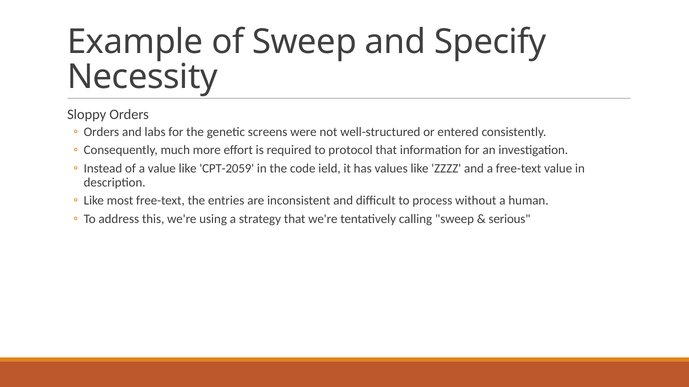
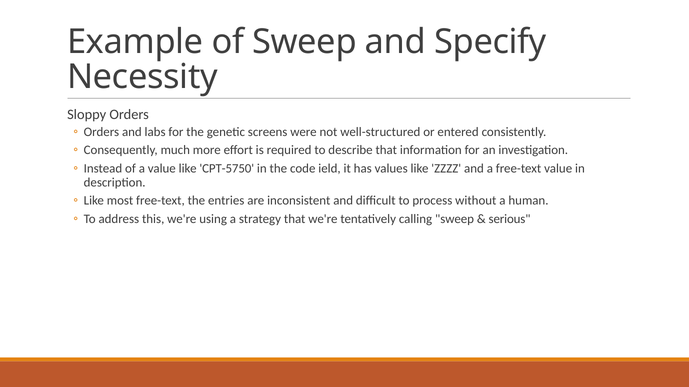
protocol: protocol -> describe
CPT-2059: CPT-2059 -> CPT-5750
